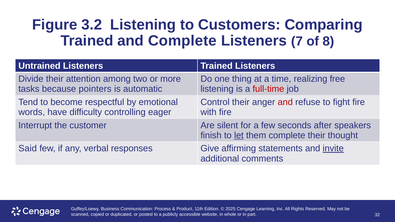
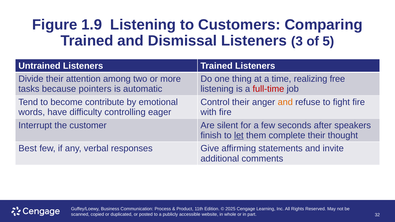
3.2: 3.2 -> 1.9
and Complete: Complete -> Dismissal
7: 7 -> 3
8: 8 -> 5
respectful: respectful -> contribute
and at (285, 102) colour: red -> orange
Said: Said -> Best
invite underline: present -> none
